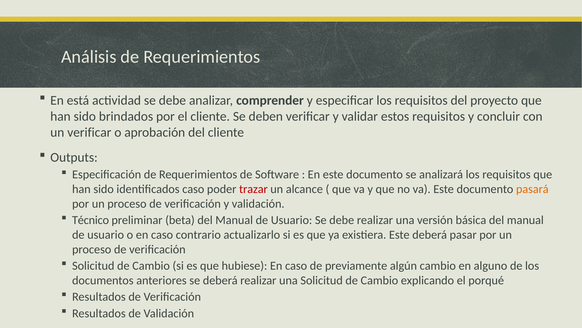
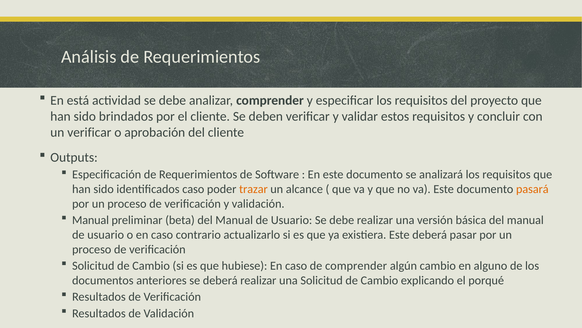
trazar colour: red -> orange
Técnico at (91, 220): Técnico -> Manual
de previamente: previamente -> comprender
